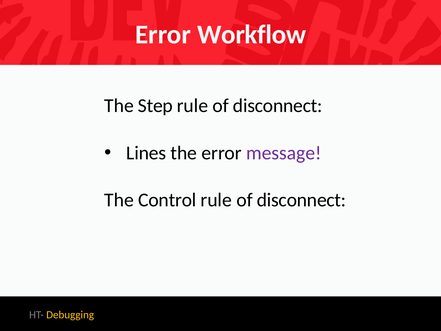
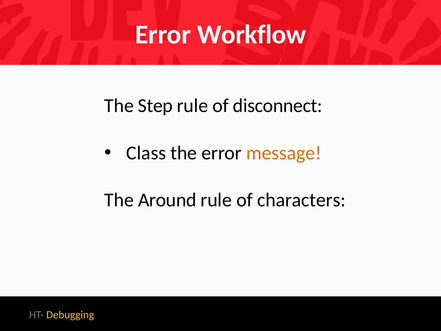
Lines: Lines -> Class
message colour: purple -> orange
Control: Control -> Around
disconnect at (301, 200): disconnect -> characters
